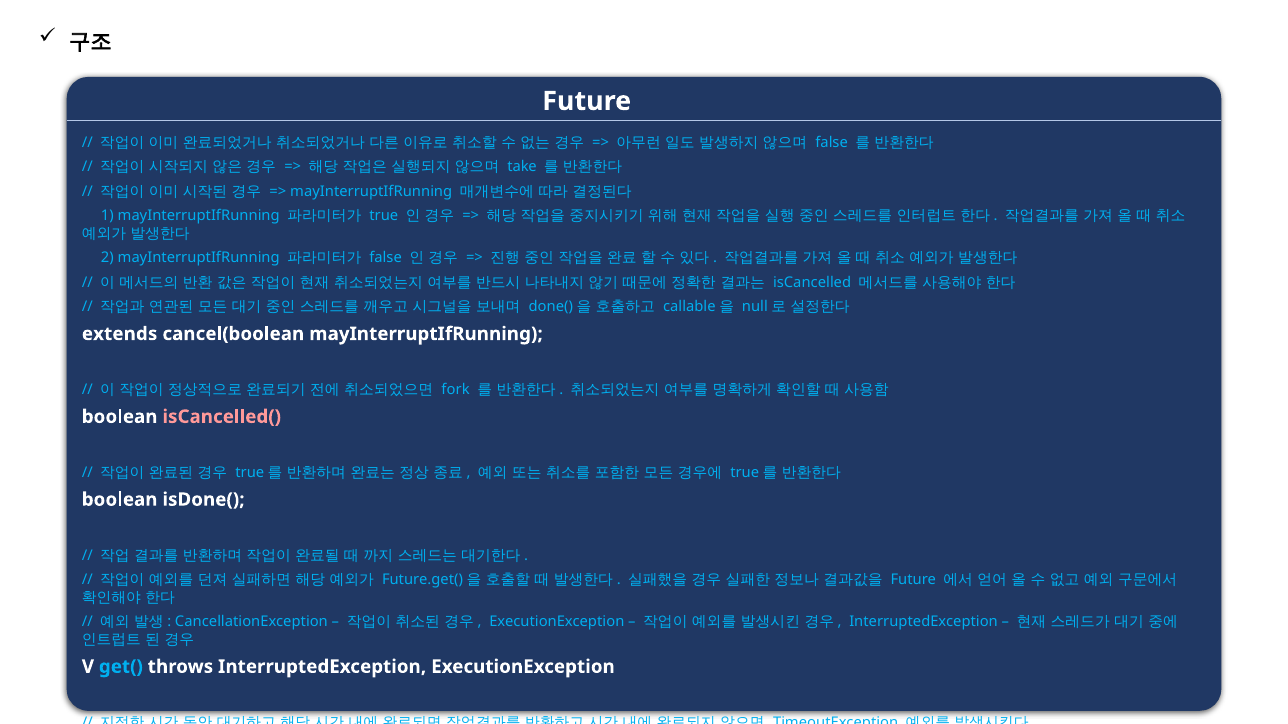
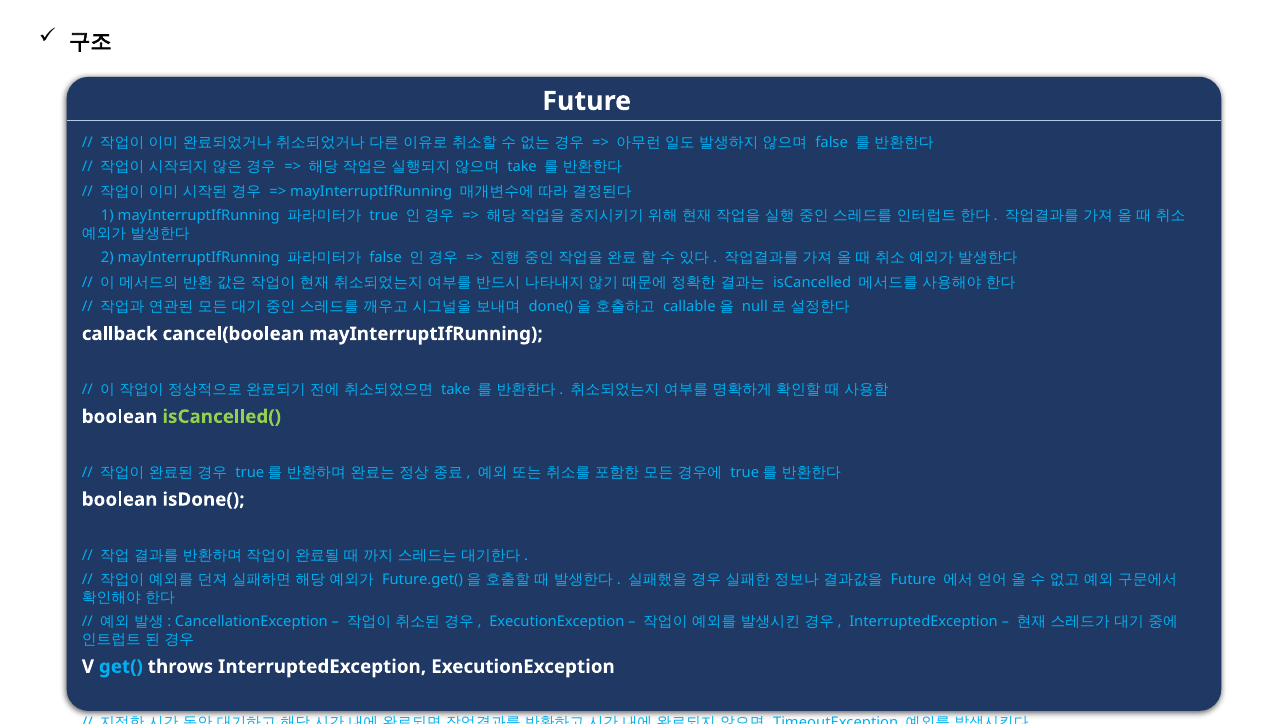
extends: extends -> callback
fork at (456, 390): fork -> take
isCancelled( colour: pink -> light green
